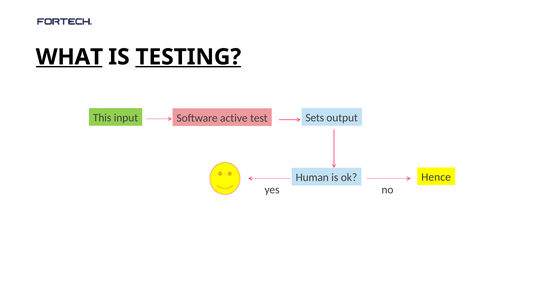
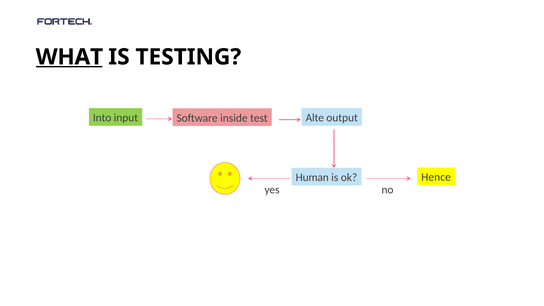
TESTING underline: present -> none
This: This -> Into
Sets: Sets -> Alte
active: active -> inside
